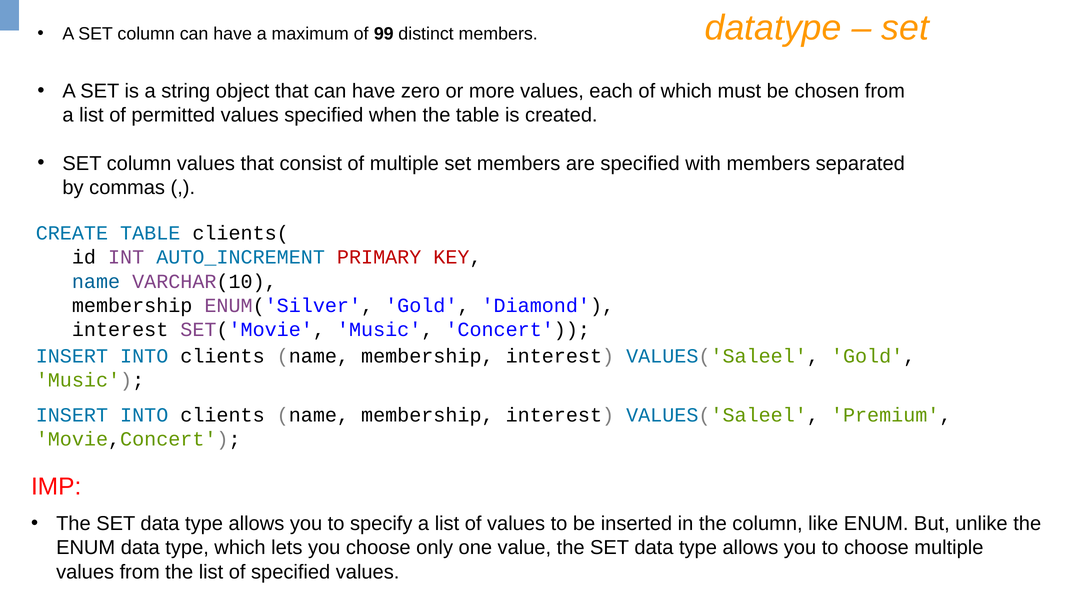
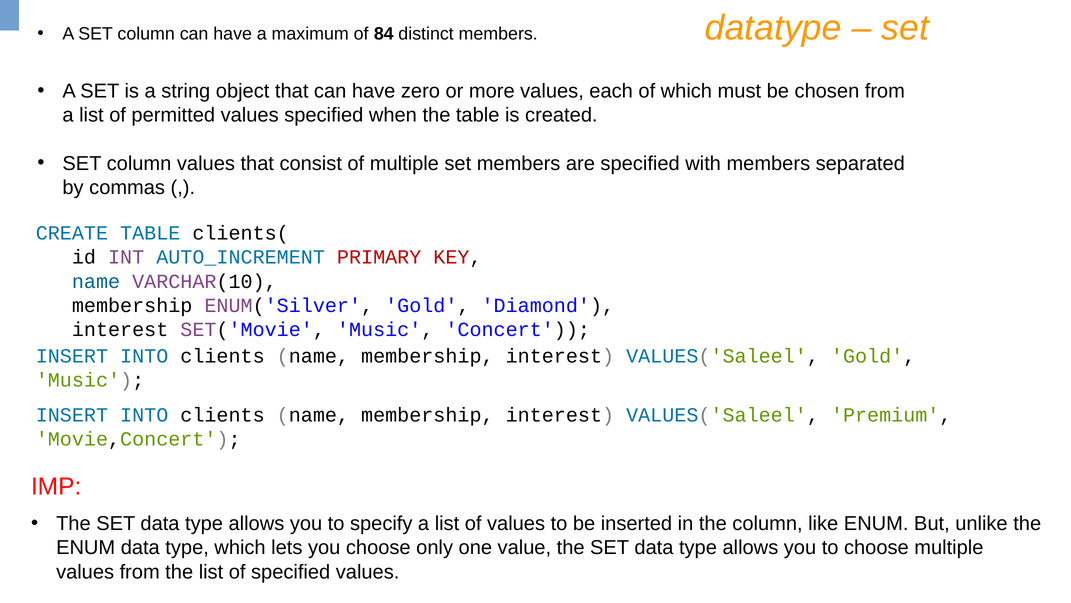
99: 99 -> 84
